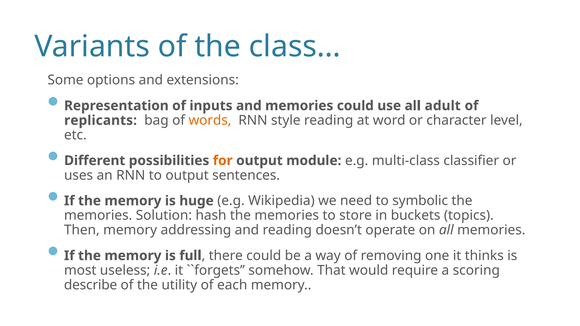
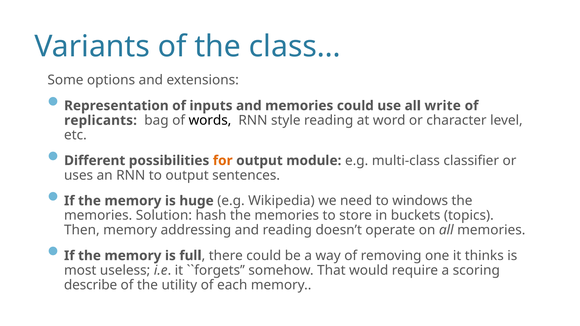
adult: adult -> write
words colour: orange -> black
symbolic: symbolic -> windows
